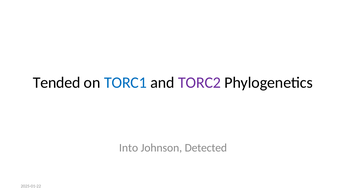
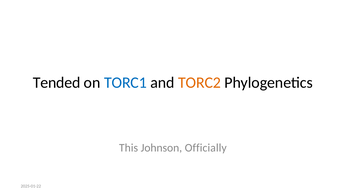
TORC2 colour: purple -> orange
Into: Into -> This
Detected: Detected -> Officially
